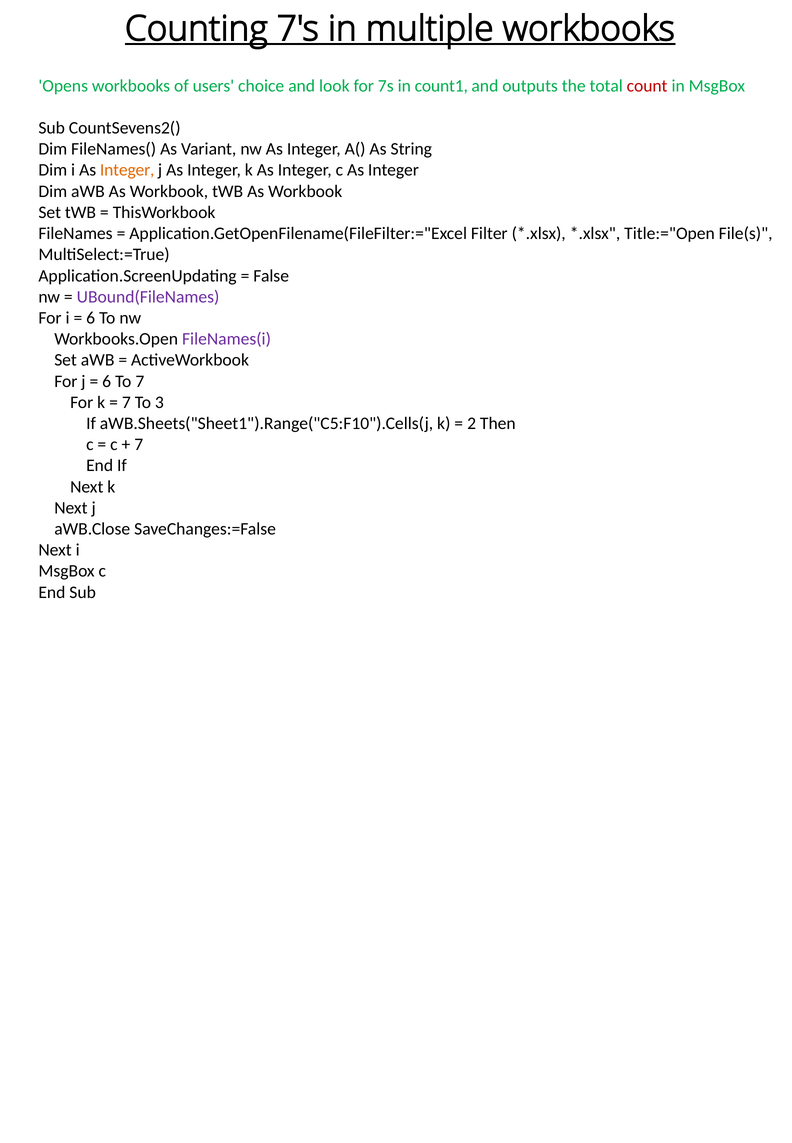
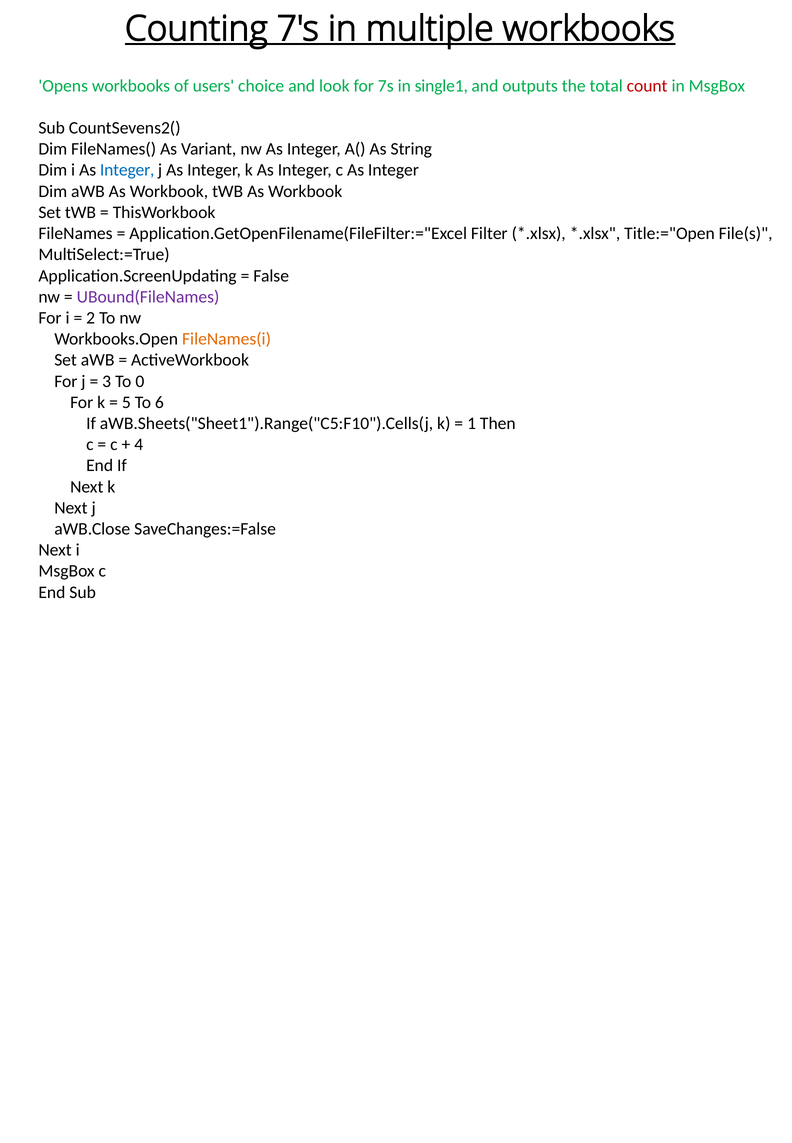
count1: count1 -> single1
Integer at (127, 170) colour: orange -> blue
6 at (91, 318): 6 -> 2
FileNames(i colour: purple -> orange
6 at (107, 382): 6 -> 3
To 7: 7 -> 0
7 at (126, 403): 7 -> 5
3: 3 -> 6
2: 2 -> 1
7 at (139, 445): 7 -> 4
